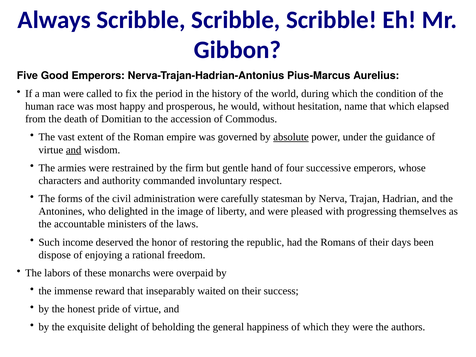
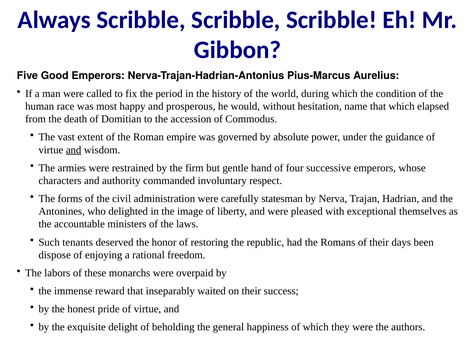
absolute underline: present -> none
progressing: progressing -> exceptional
income: income -> tenants
